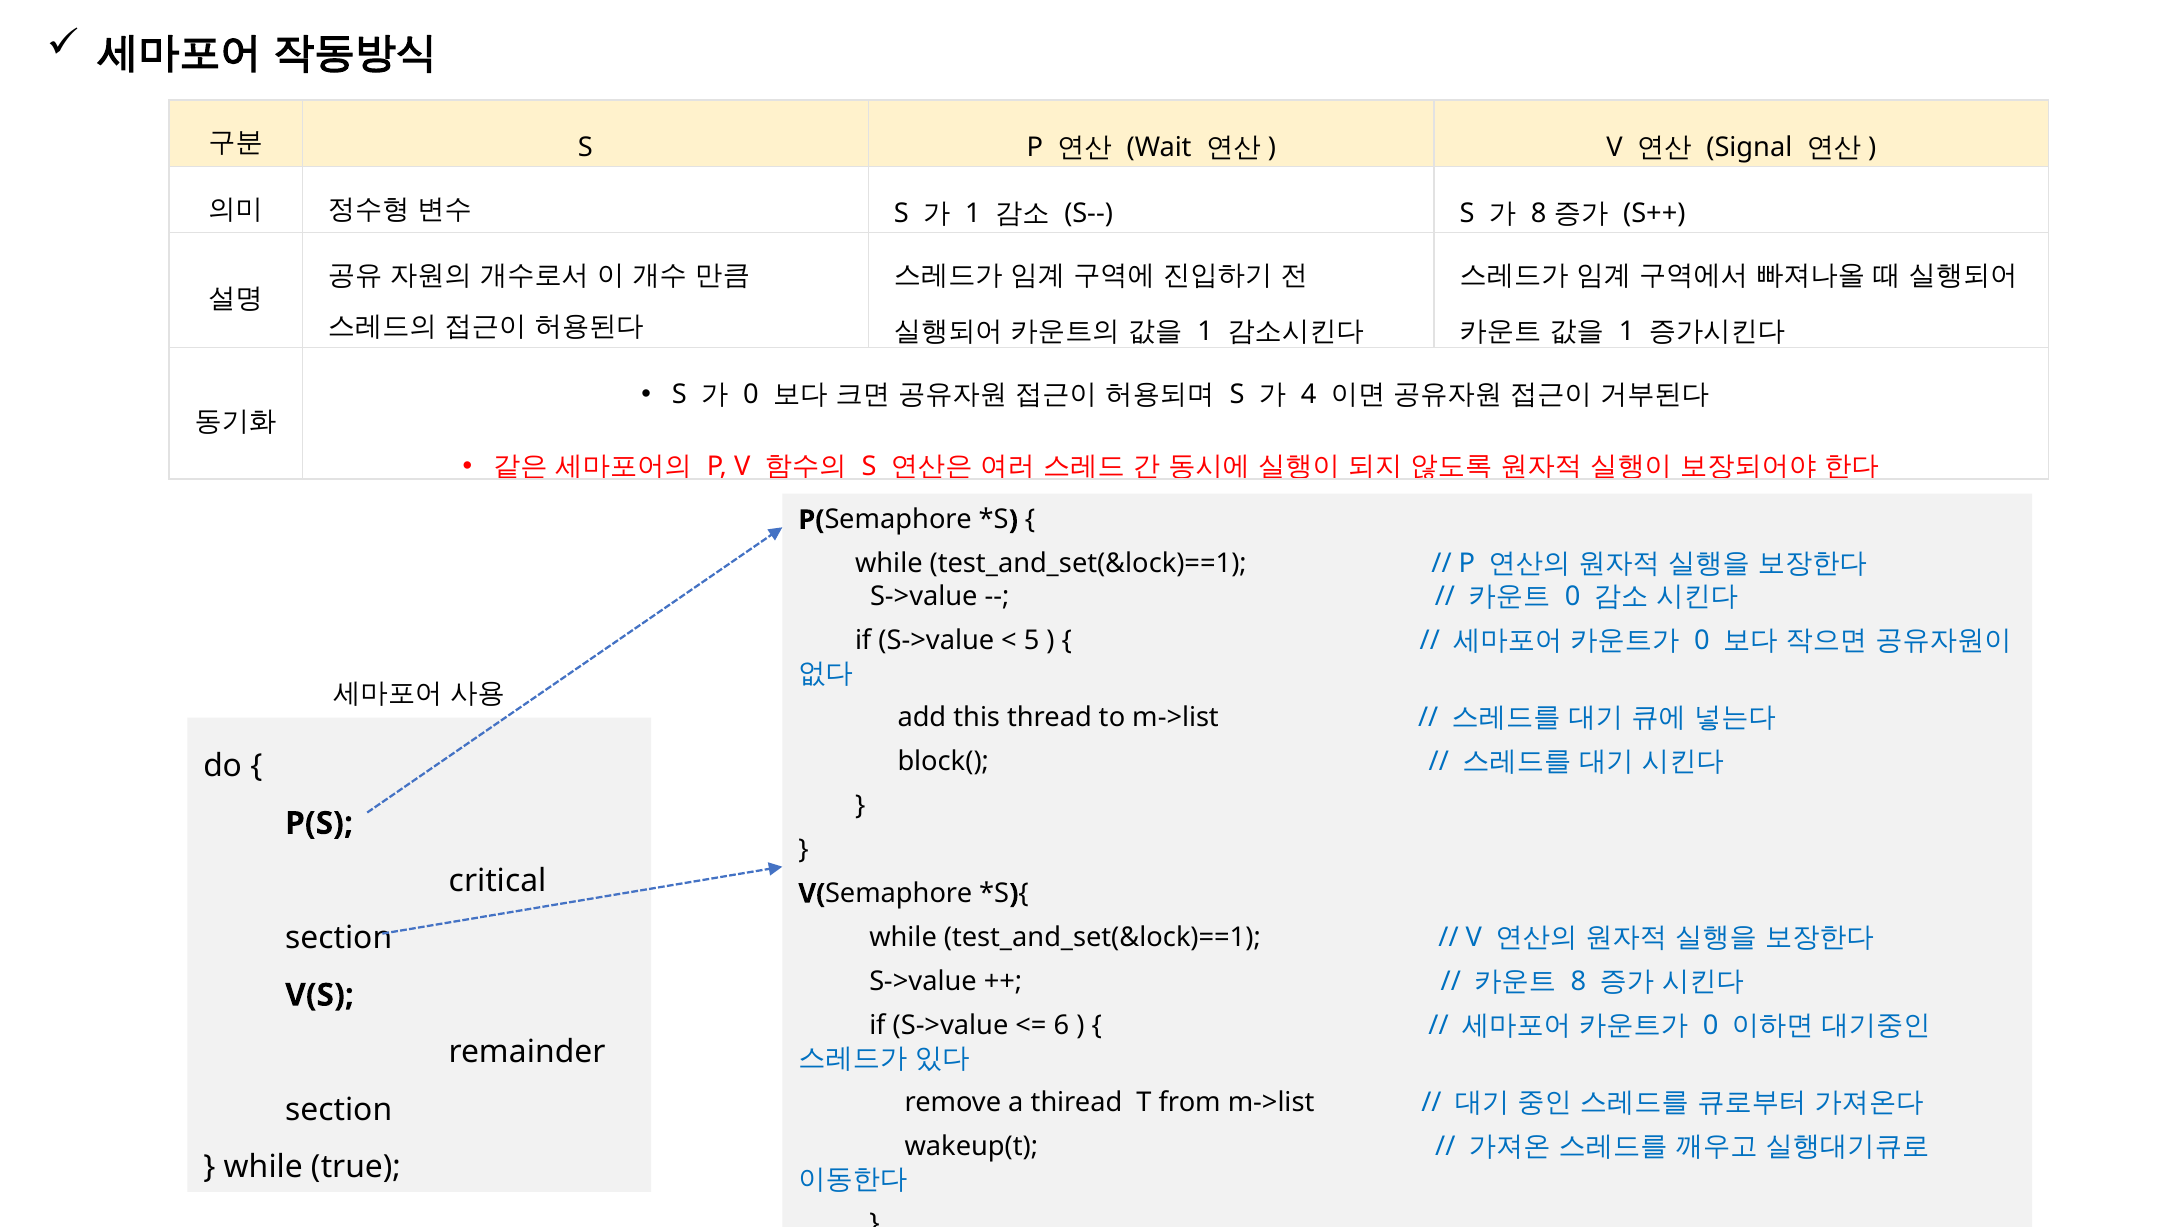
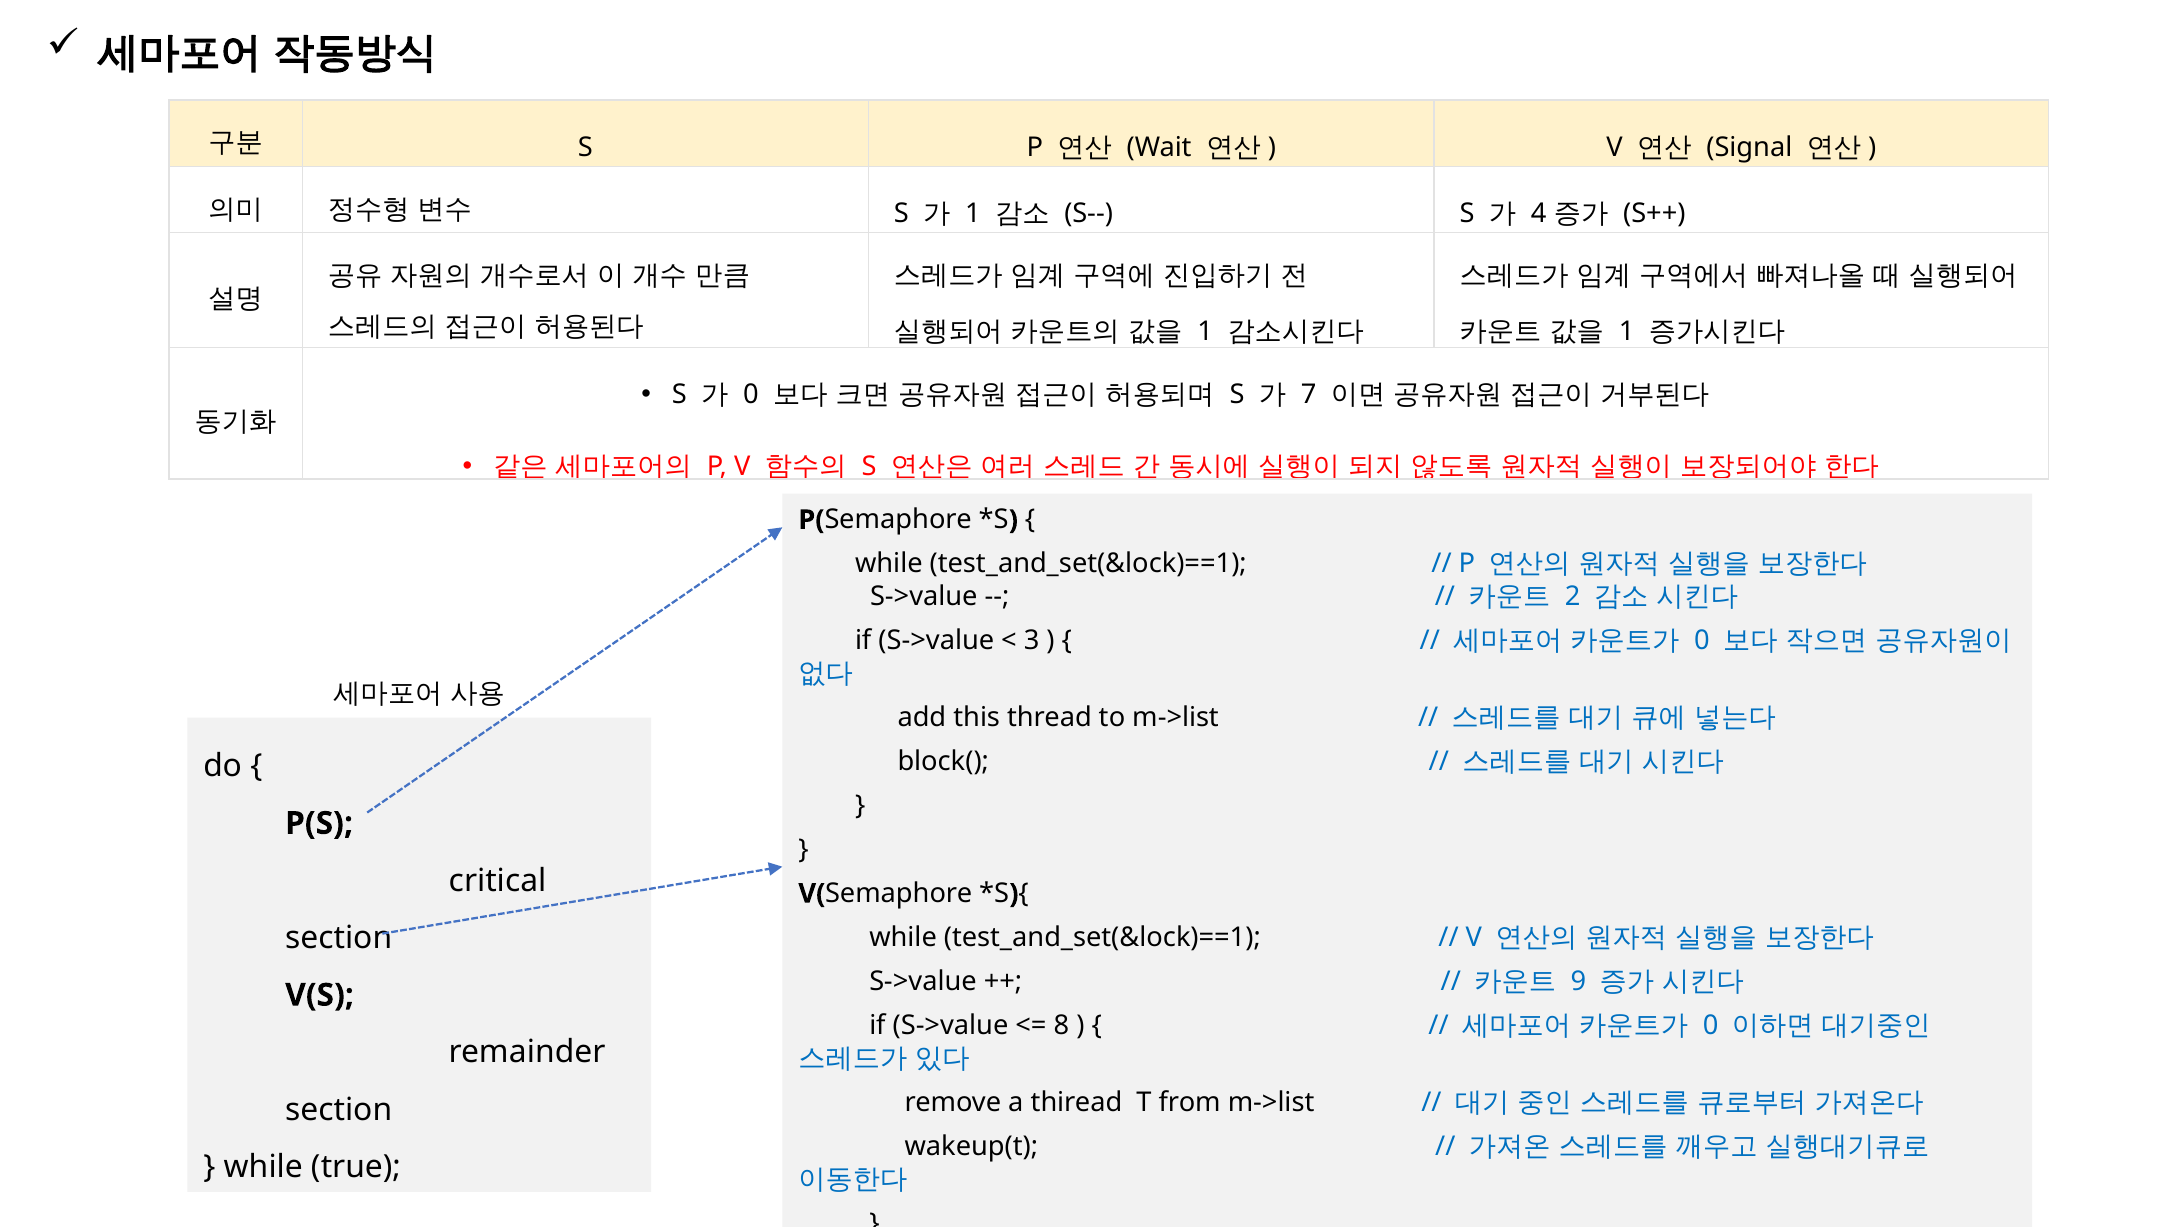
8 at (1539, 214): 8 -> 4
4: 4 -> 7
0 at (1573, 597): 0 -> 2
5: 5 -> 3
8 at (1578, 982): 8 -> 9
6: 6 -> 8
